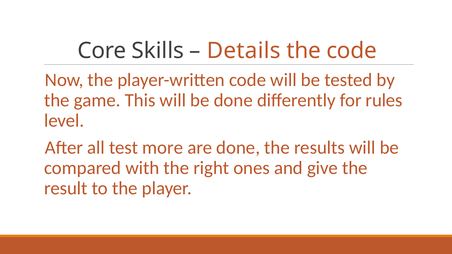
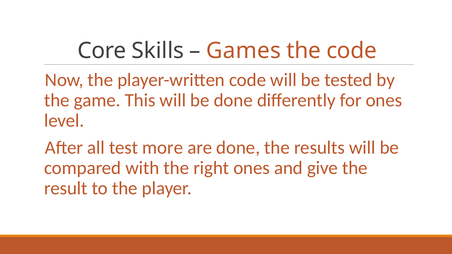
Details: Details -> Games
for rules: rules -> ones
